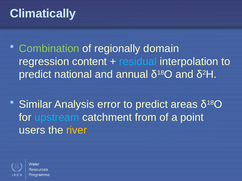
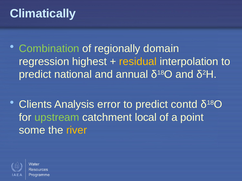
content: content -> highest
residual colour: light blue -> yellow
Similar: Similar -> Clients
areas: areas -> contd
upstream colour: light blue -> light green
from: from -> local
users: users -> some
